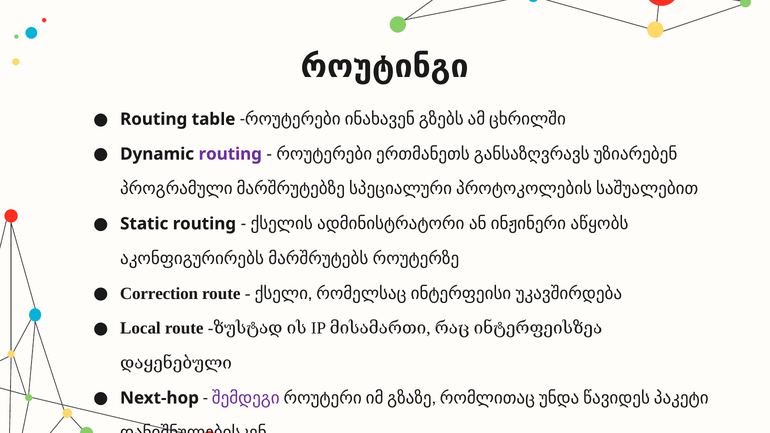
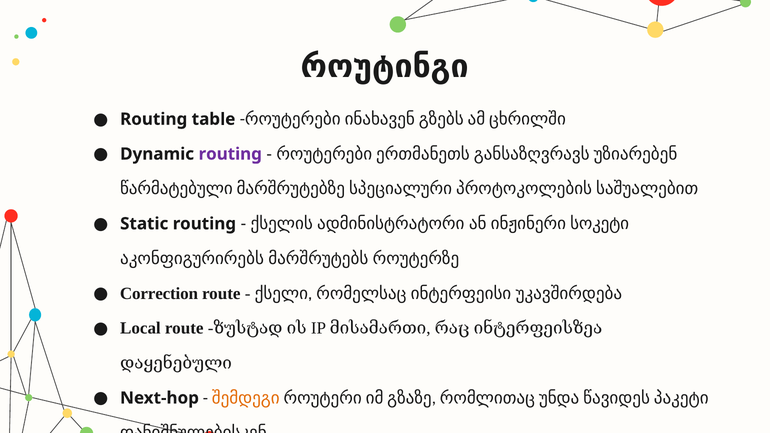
პროგრამული: პროგრამული -> წარმატებული
აწყობს: აწყობს -> სოკეტი
შემდეგი colour: purple -> orange
